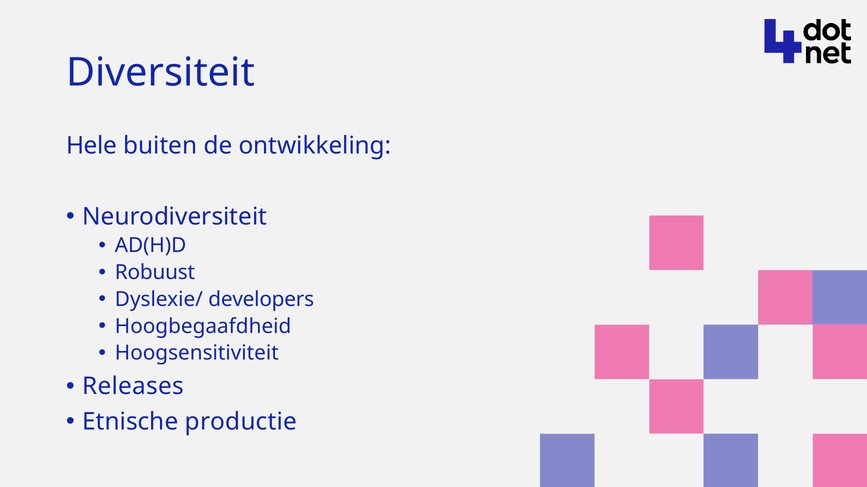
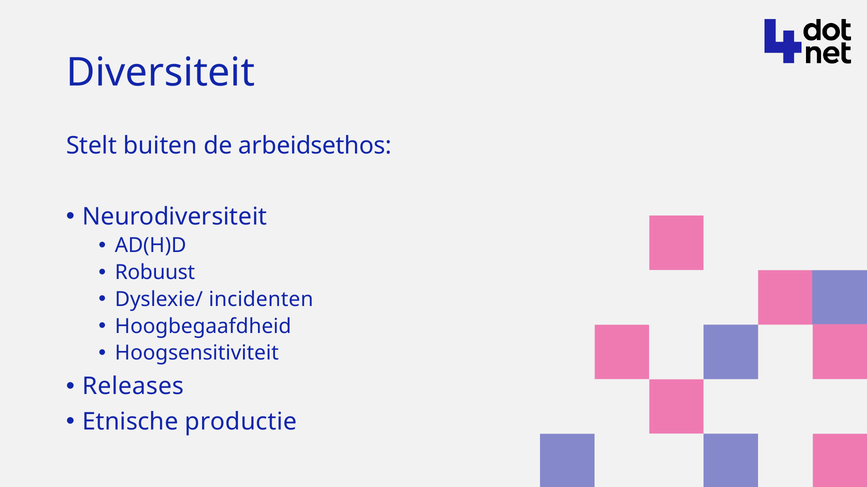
Hele: Hele -> Stelt
ontwikkeling: ontwikkeling -> arbeidsethos
developers: developers -> incidenten
